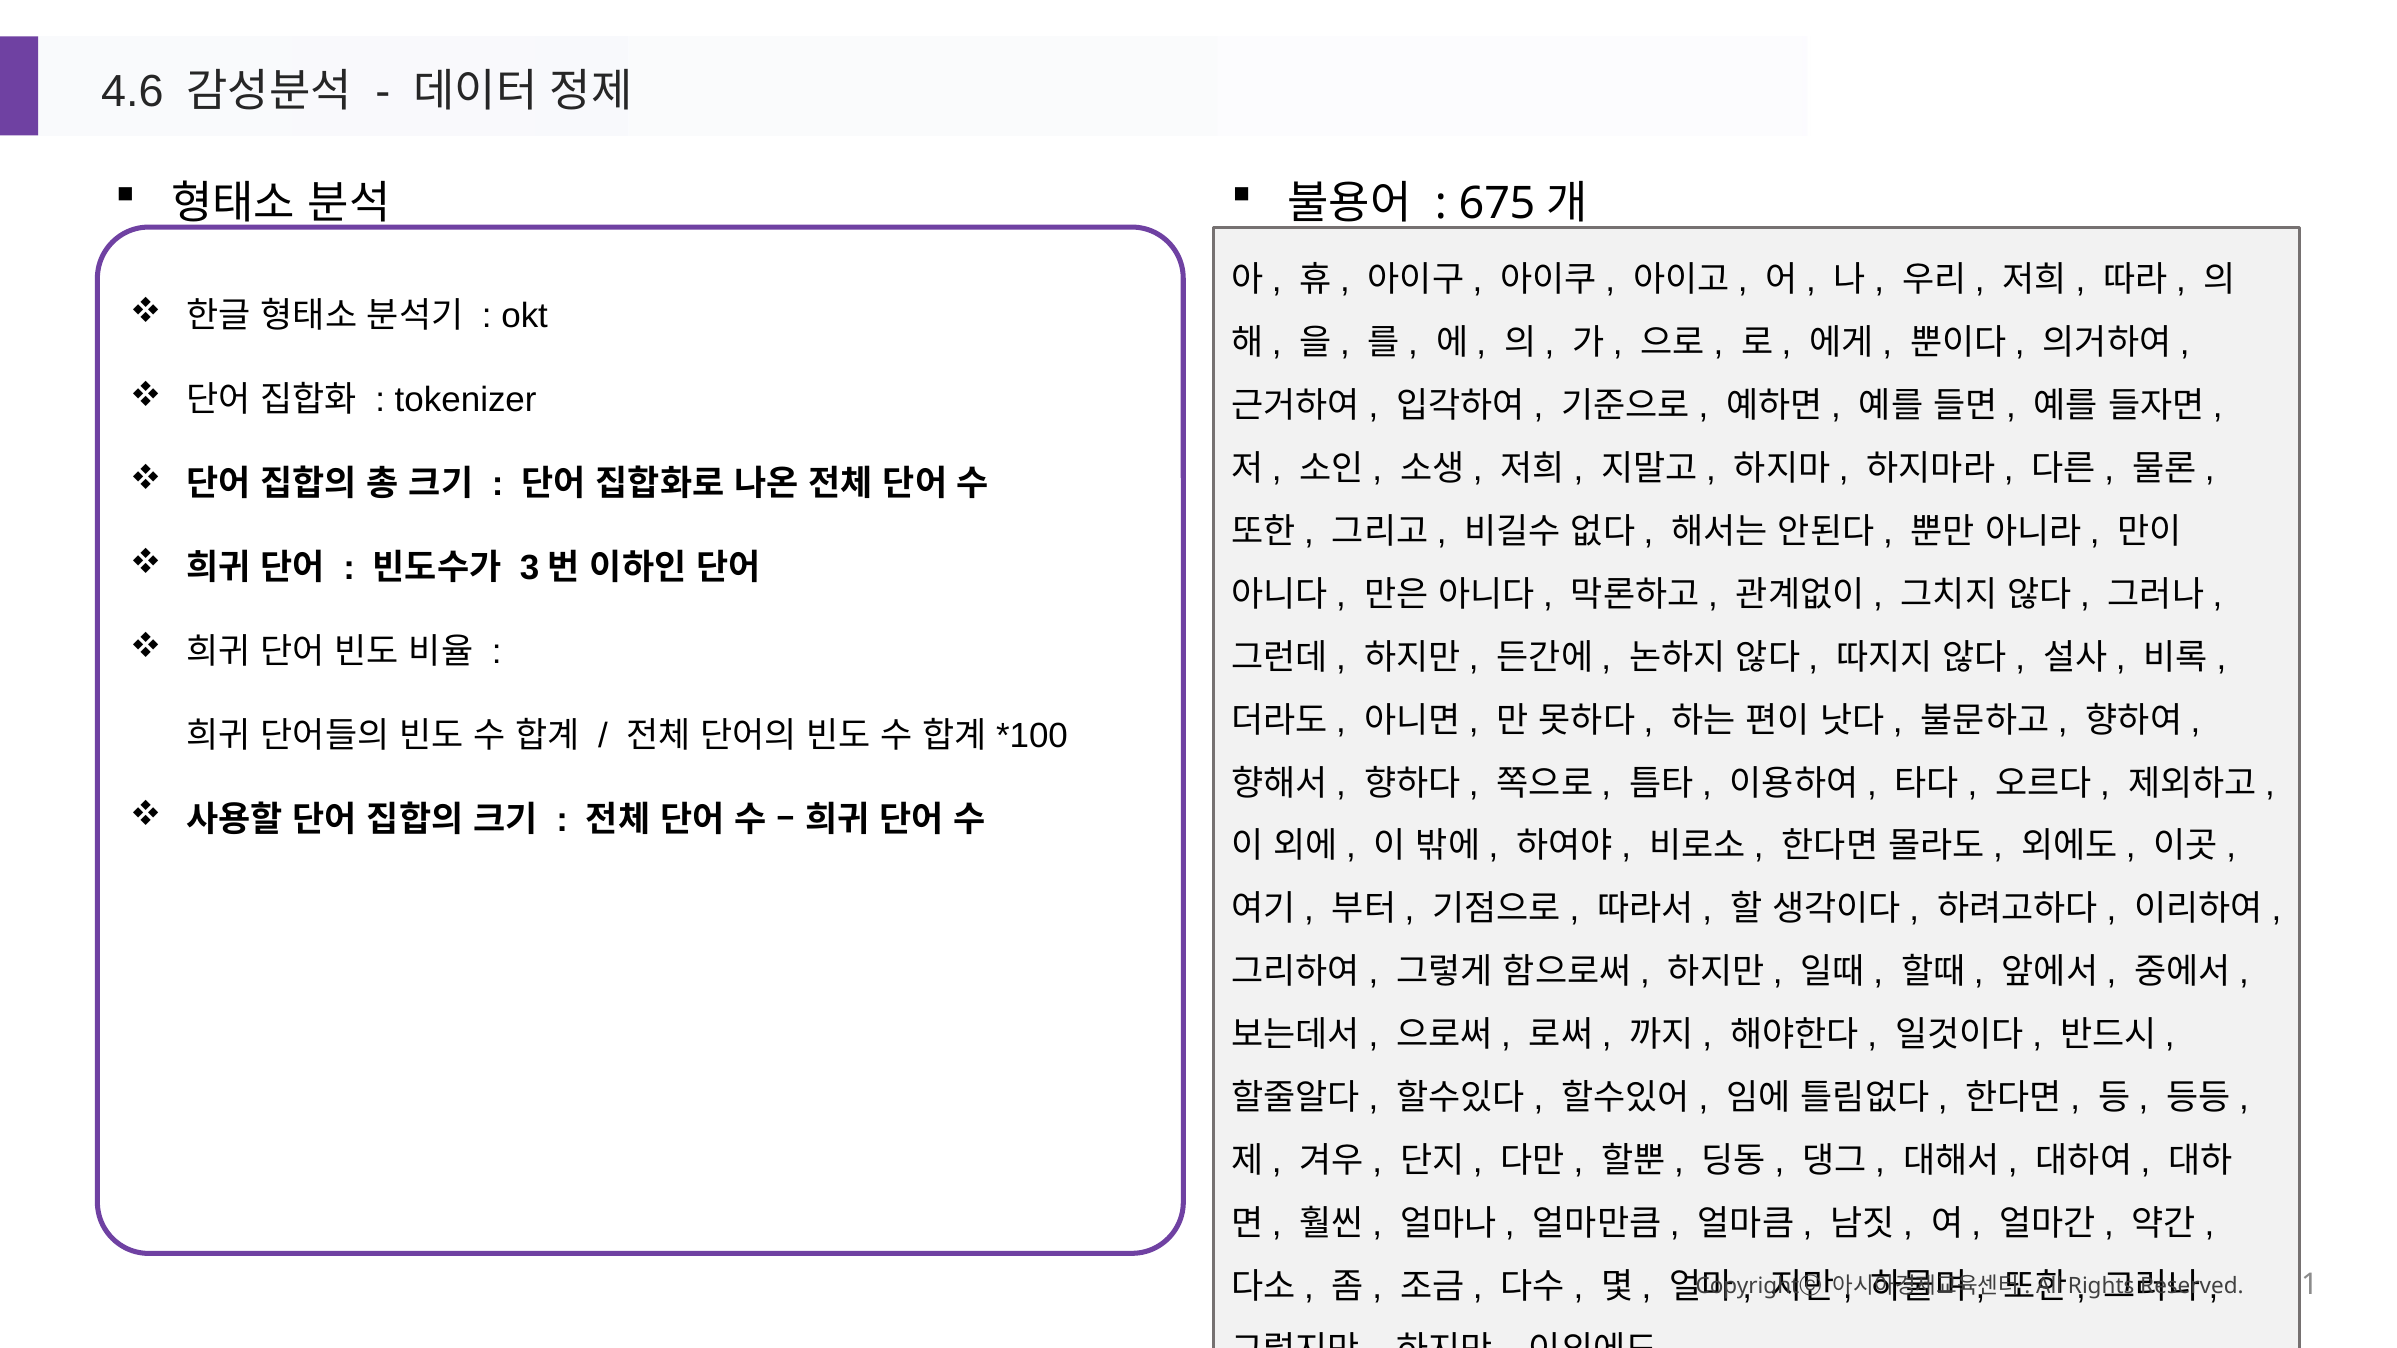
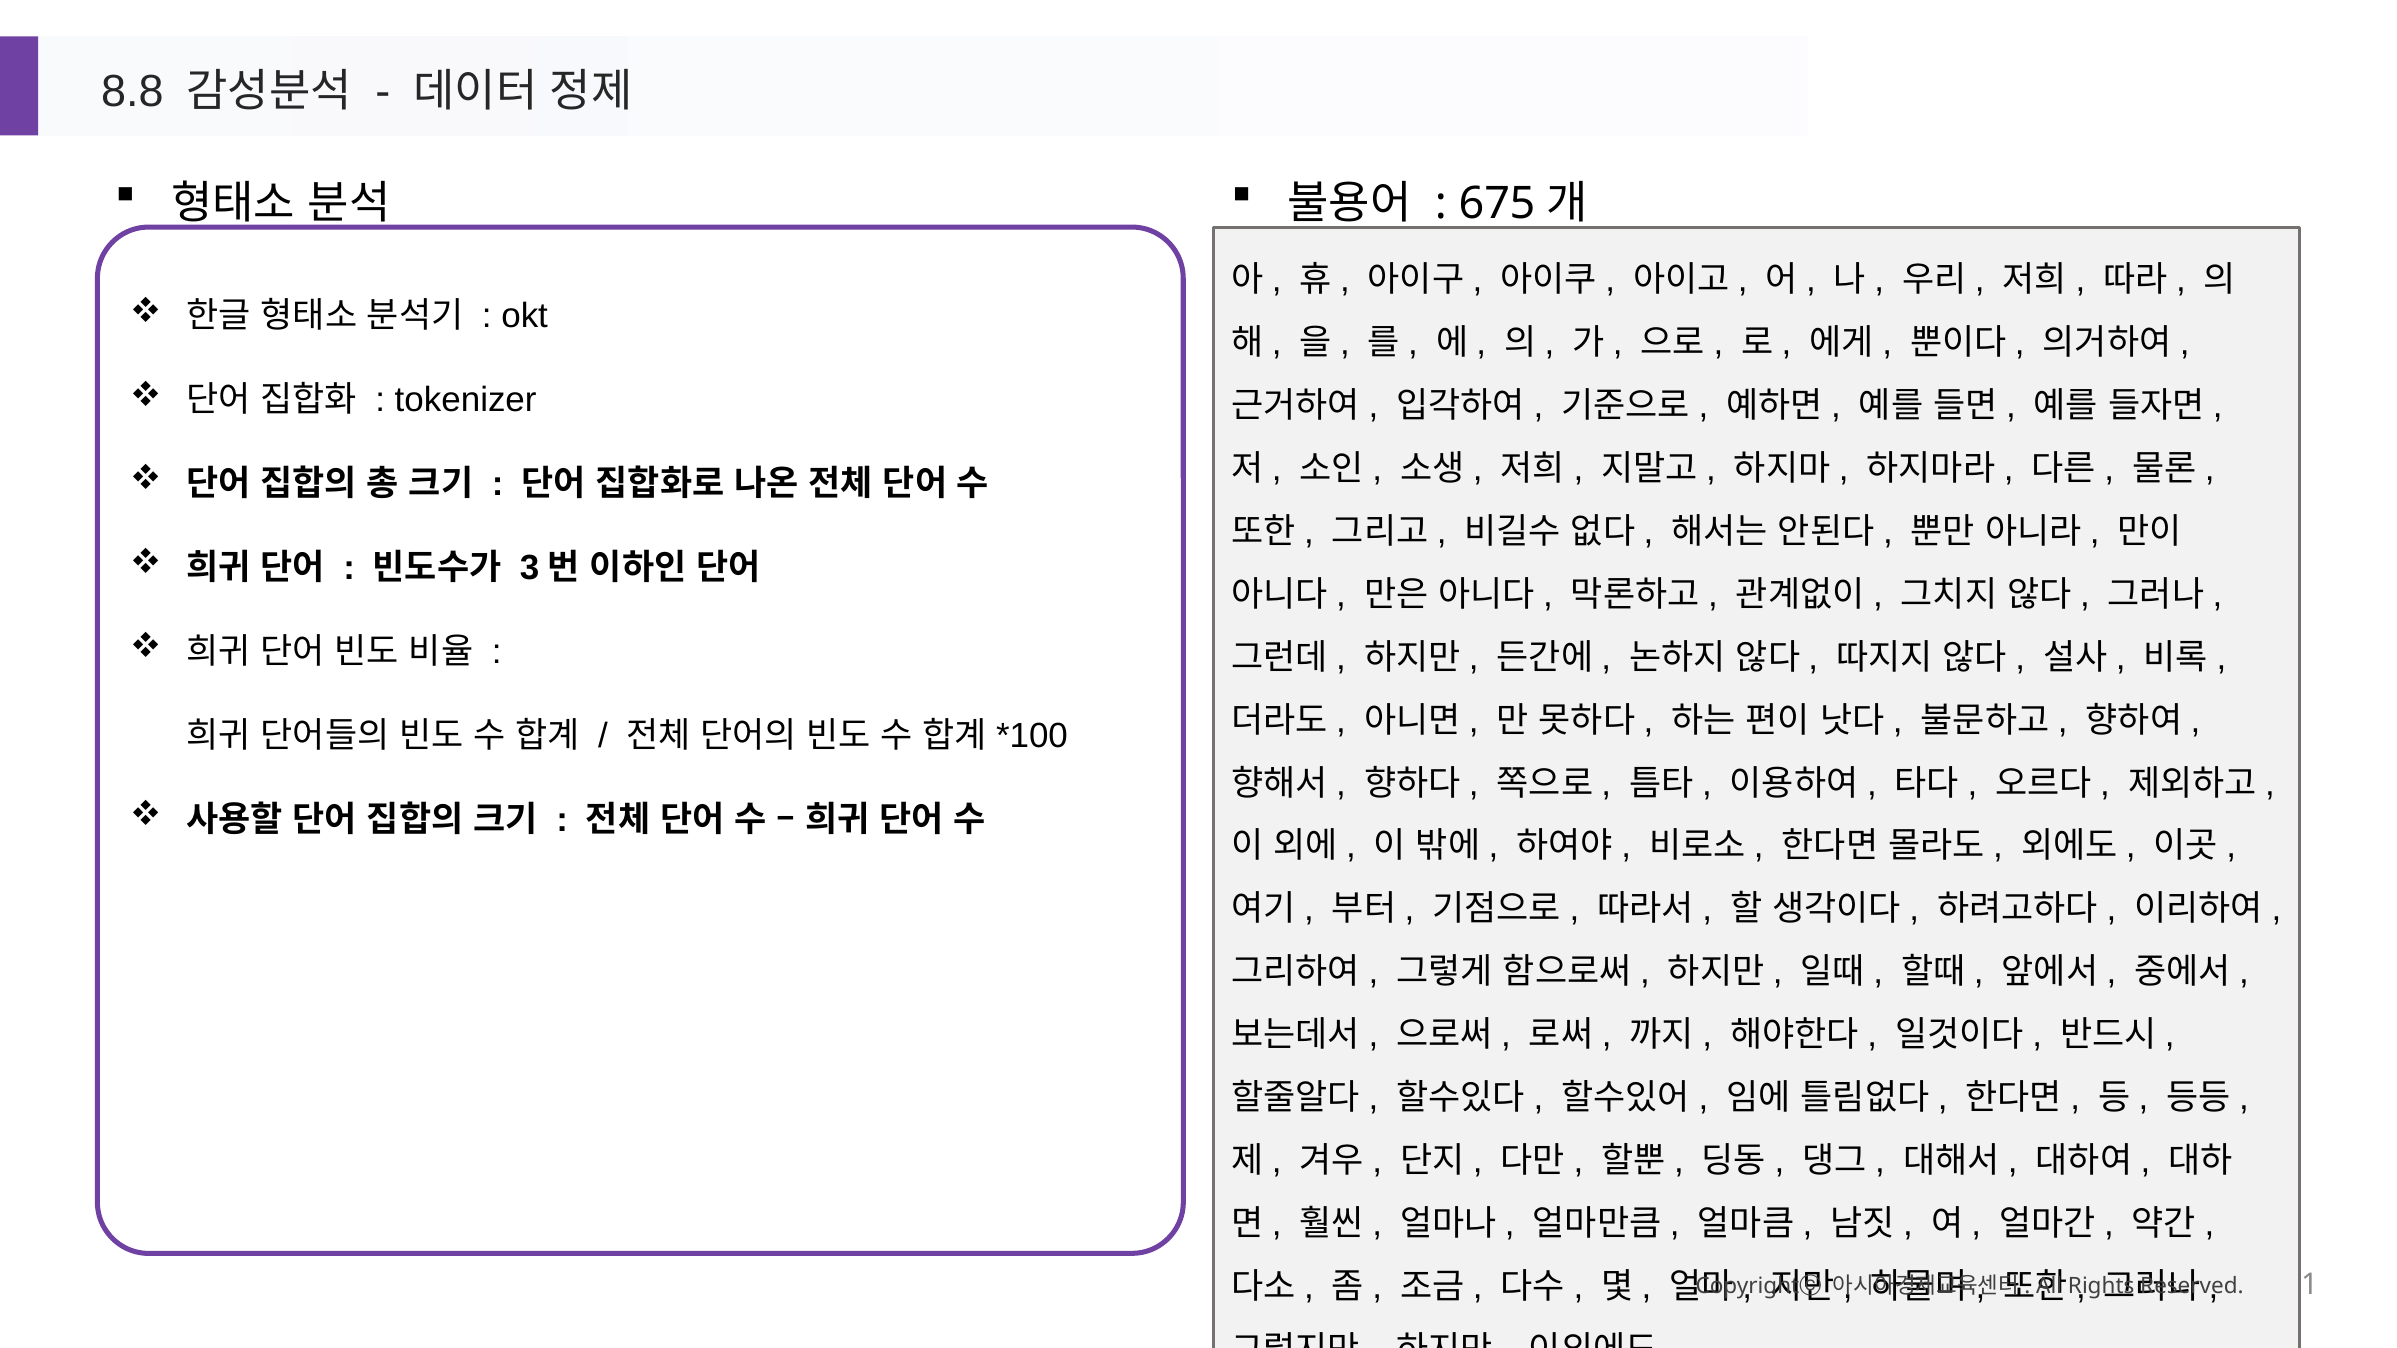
4.6: 4.6 -> 8.8
